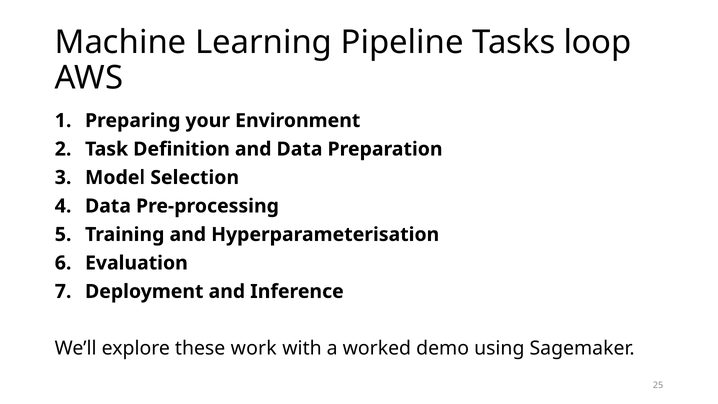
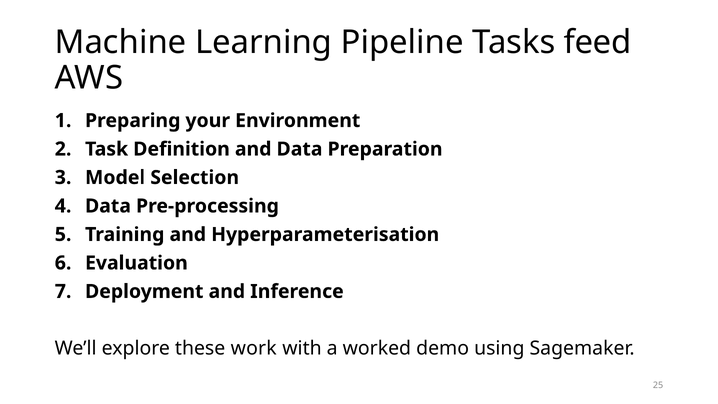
loop: loop -> feed
